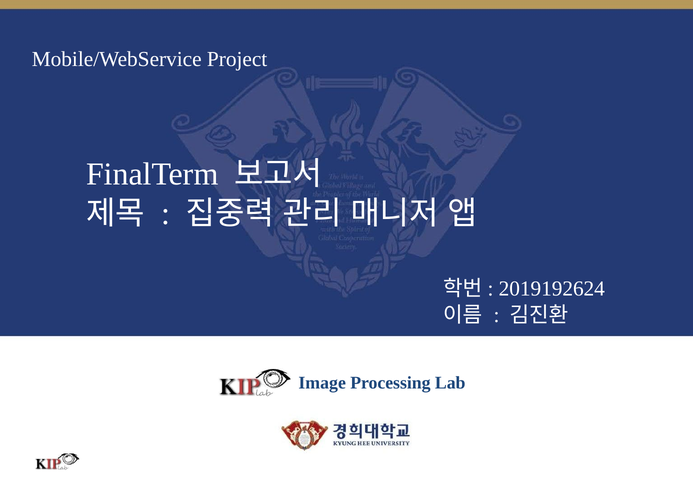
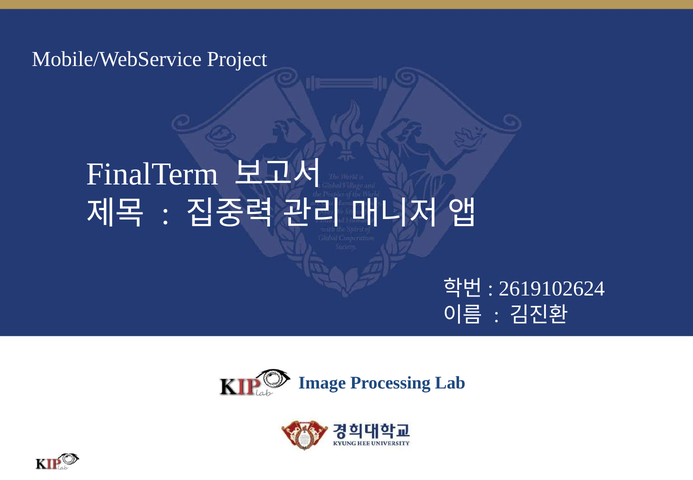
2019192624: 2019192624 -> 2619102624
